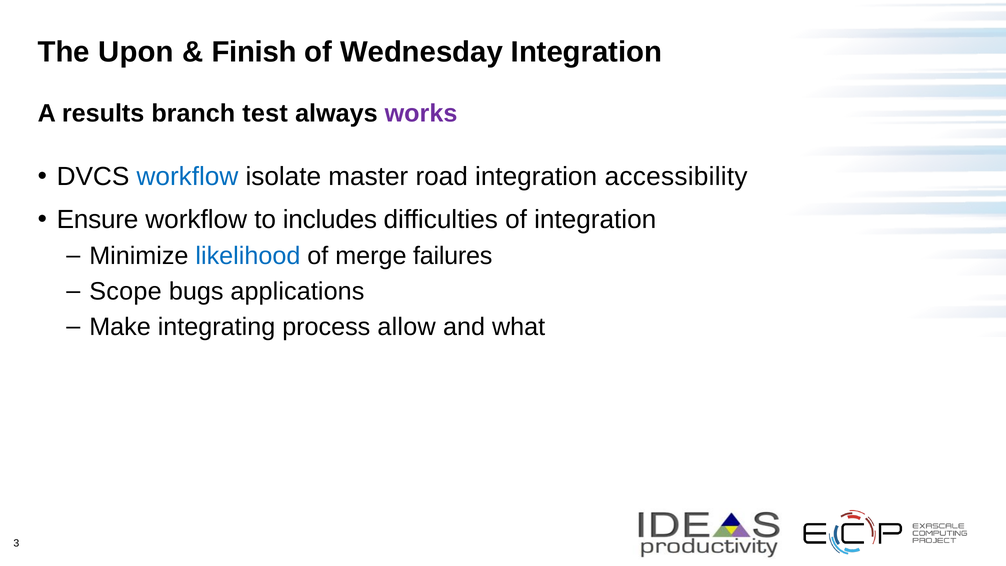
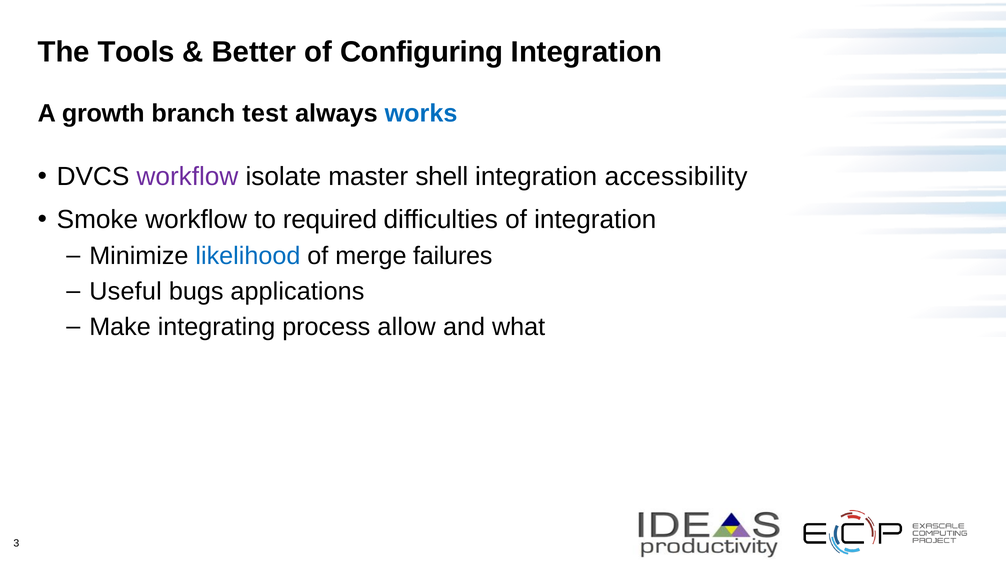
Upon: Upon -> Tools
Finish: Finish -> Better
Wednesday: Wednesday -> Configuring
results: results -> growth
works colour: purple -> blue
workflow at (187, 177) colour: blue -> purple
road: road -> shell
Ensure: Ensure -> Smoke
includes: includes -> required
Scope: Scope -> Useful
